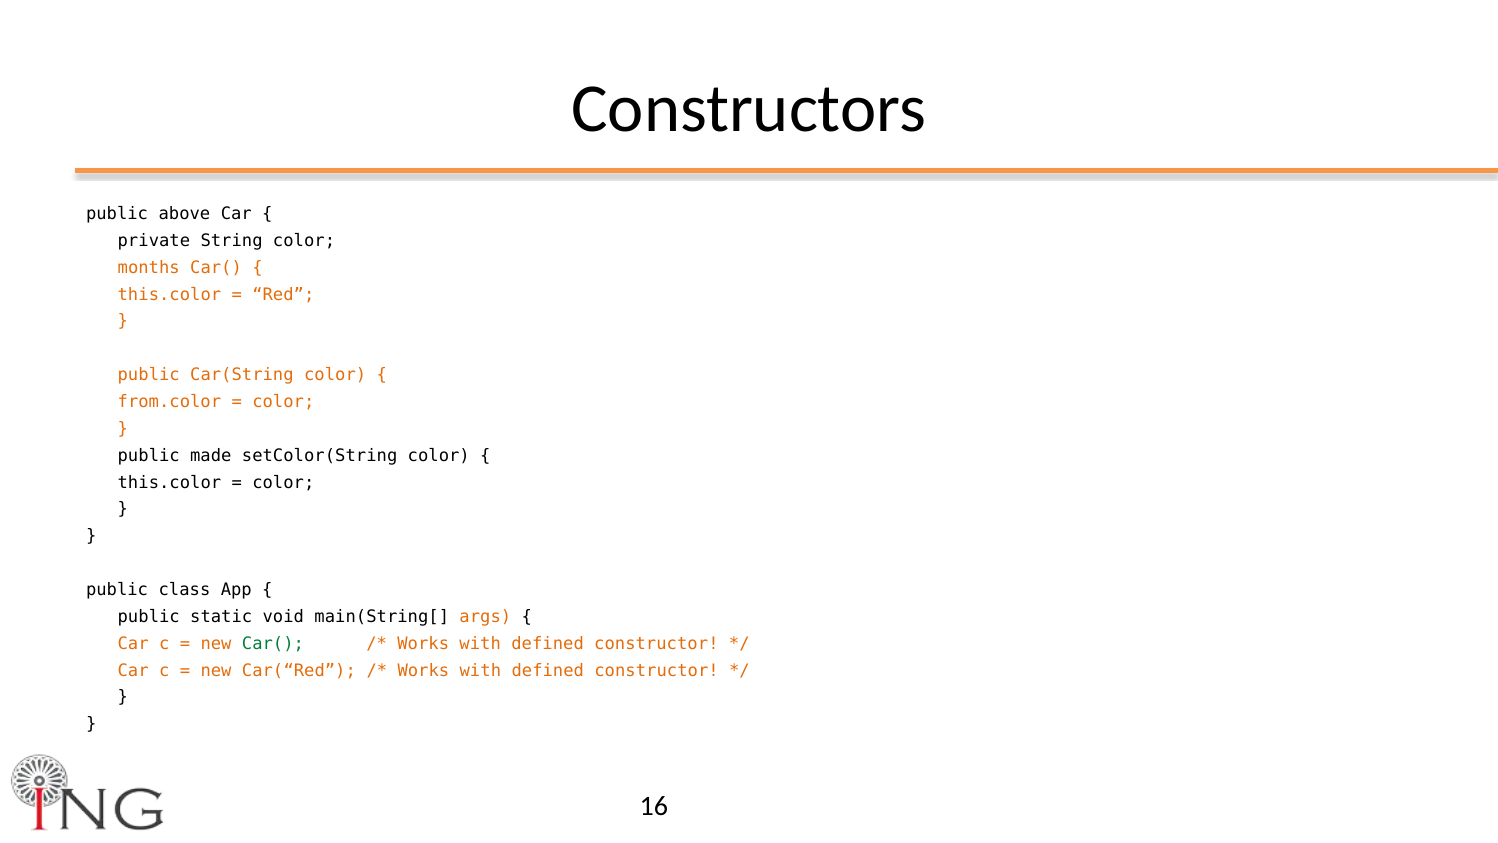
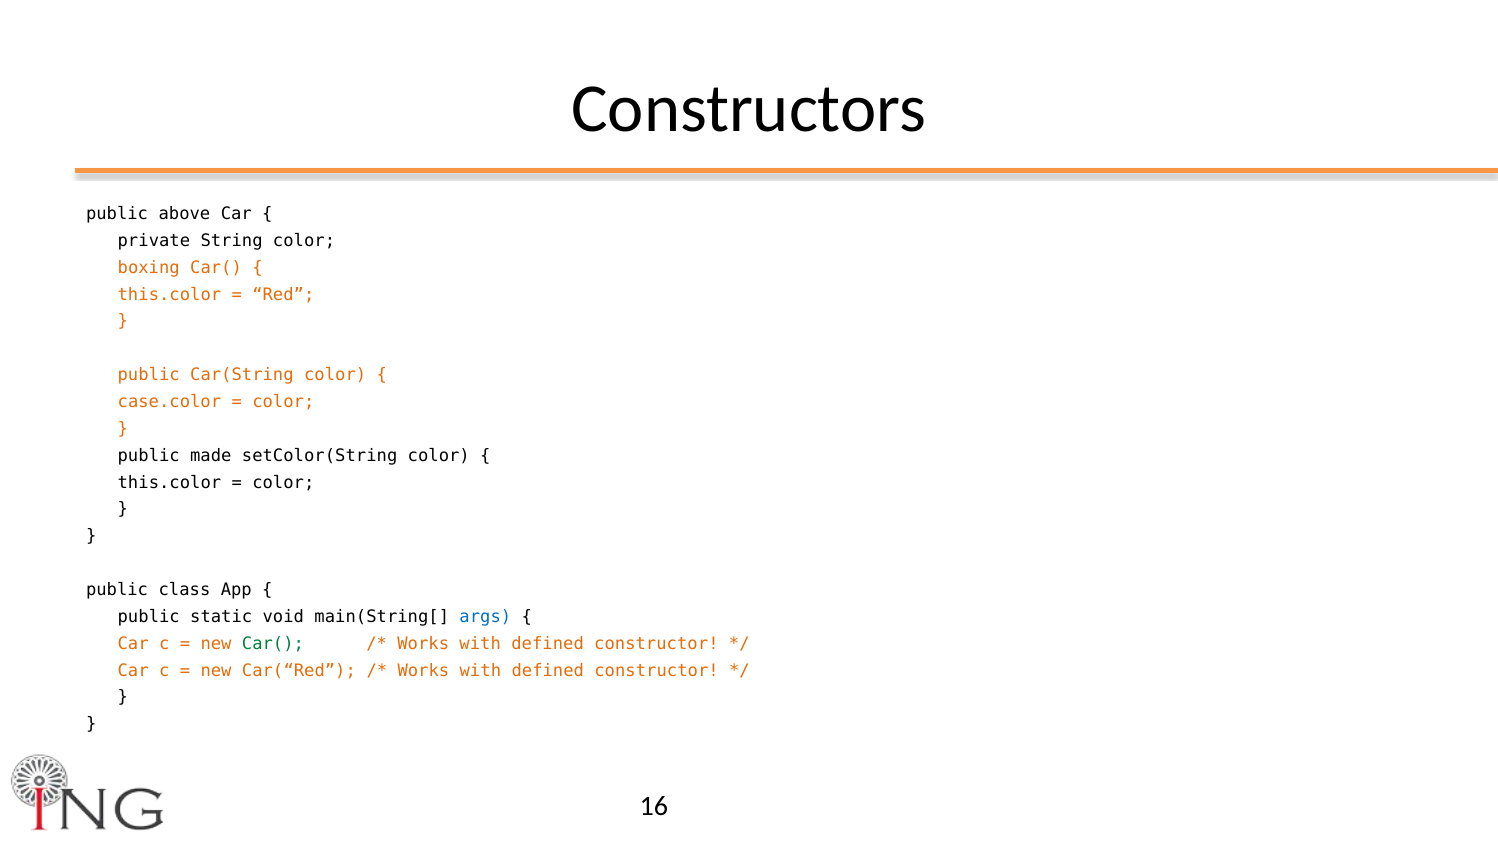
months: months -> boxing
from.color: from.color -> case.color
args colour: orange -> blue
